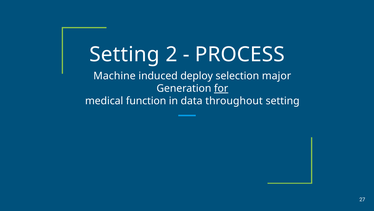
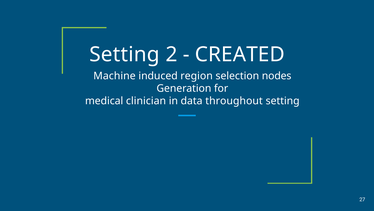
PROCESS: PROCESS -> CREATED
deploy: deploy -> region
major: major -> nodes
for underline: present -> none
function: function -> clinician
